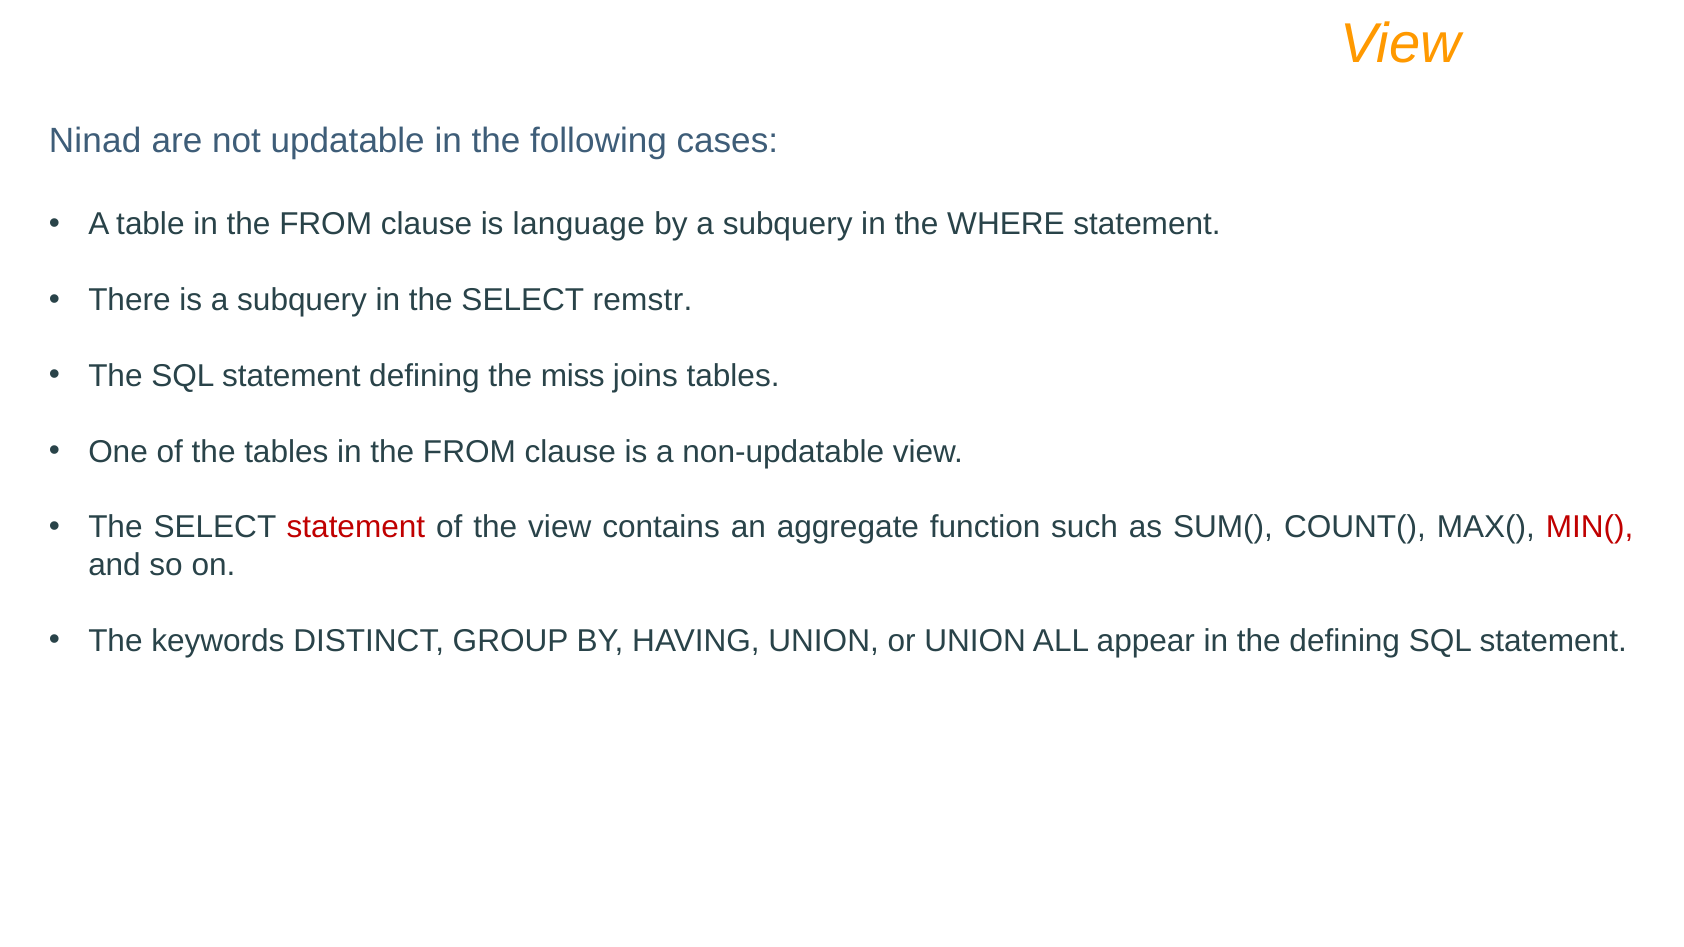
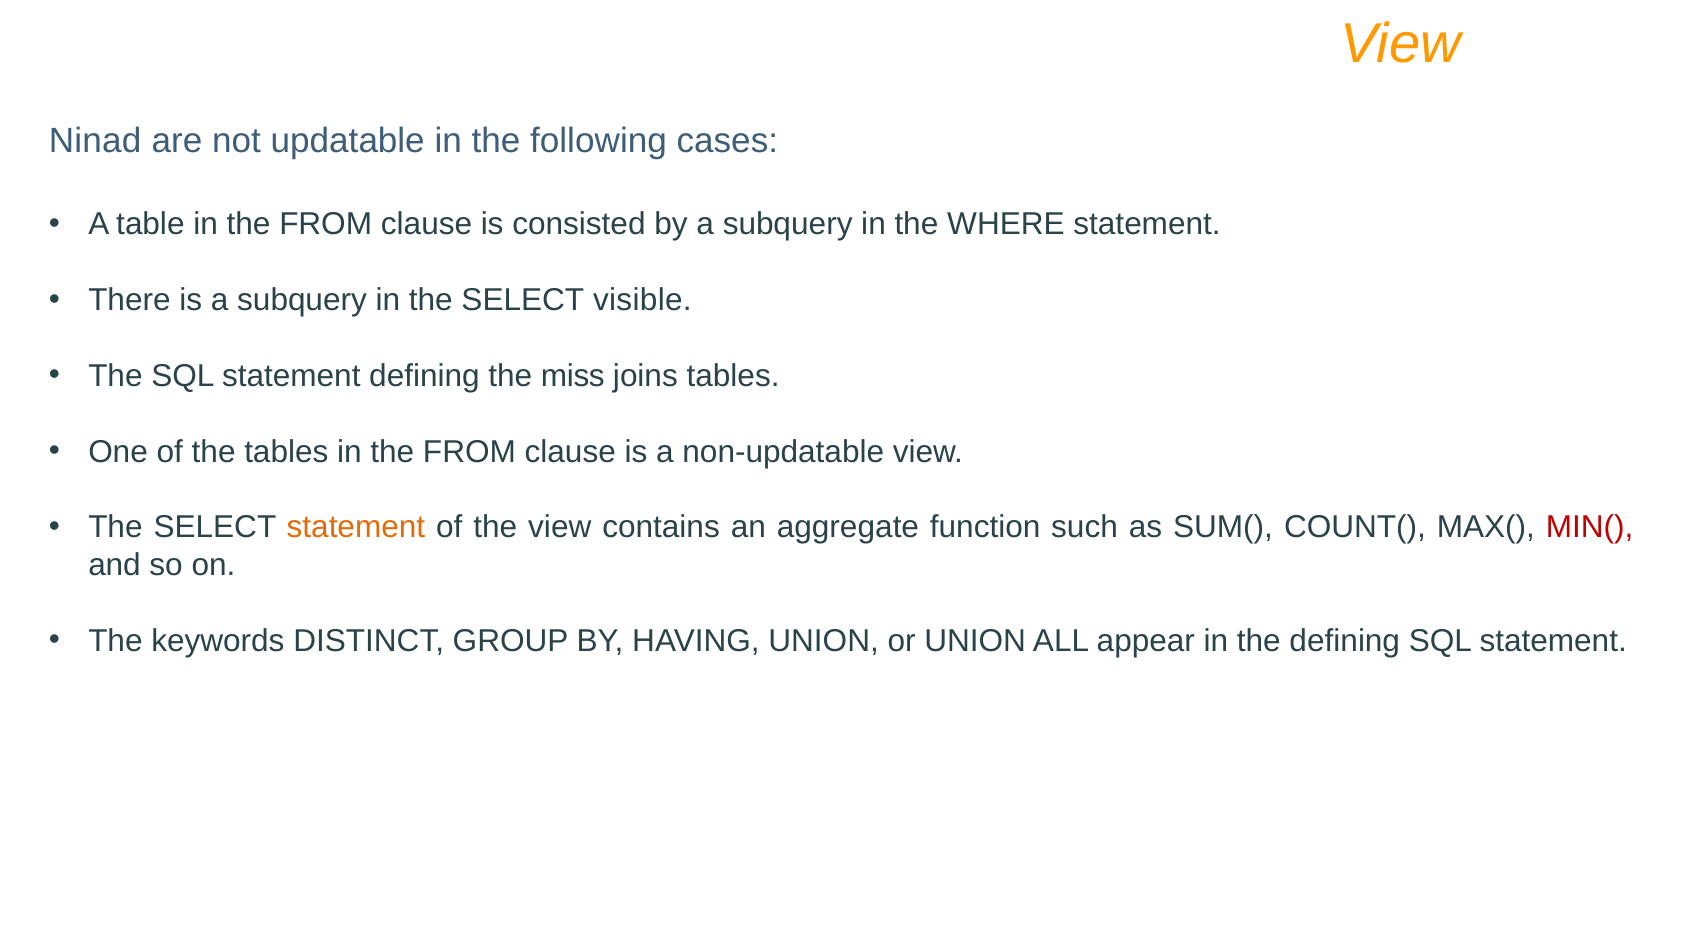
language: language -> consisted
remstr: remstr -> visible
statement at (356, 528) colour: red -> orange
